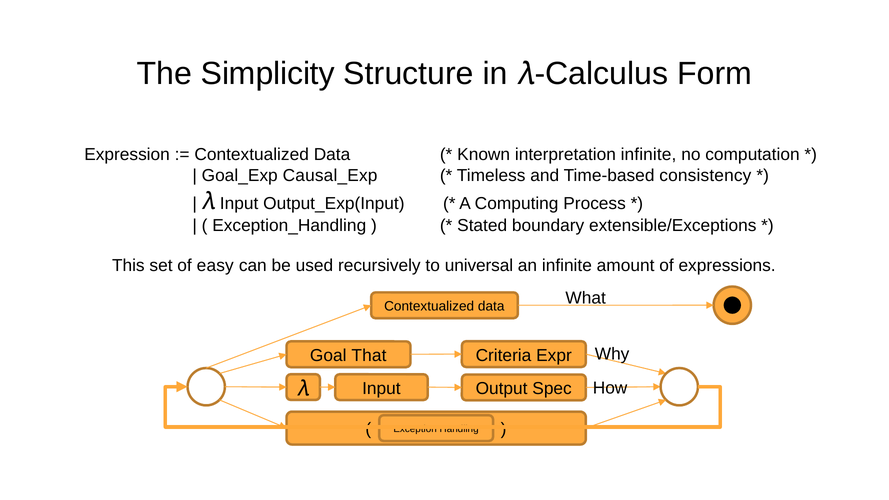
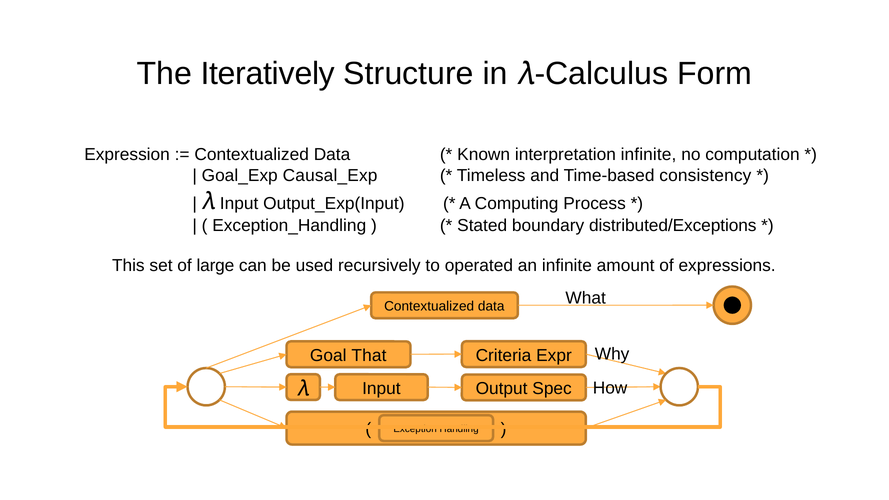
Simplicity: Simplicity -> Iteratively
extensible/Exceptions: extensible/Exceptions -> distributed/Exceptions
easy: easy -> large
universal: universal -> operated
